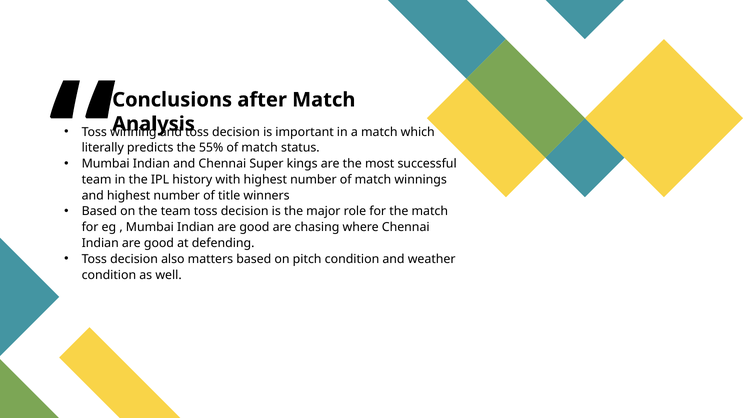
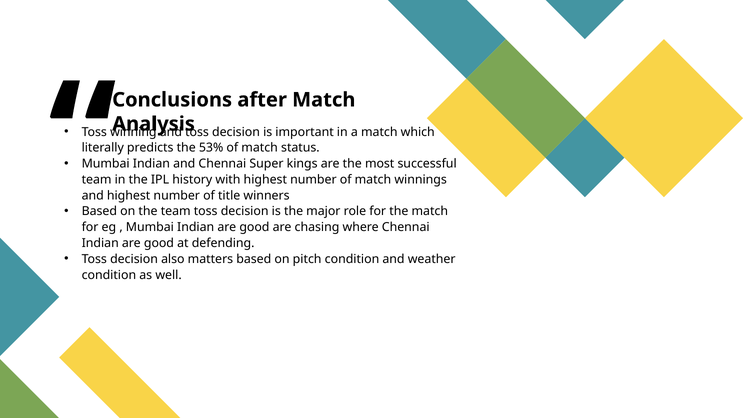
55%: 55% -> 53%
